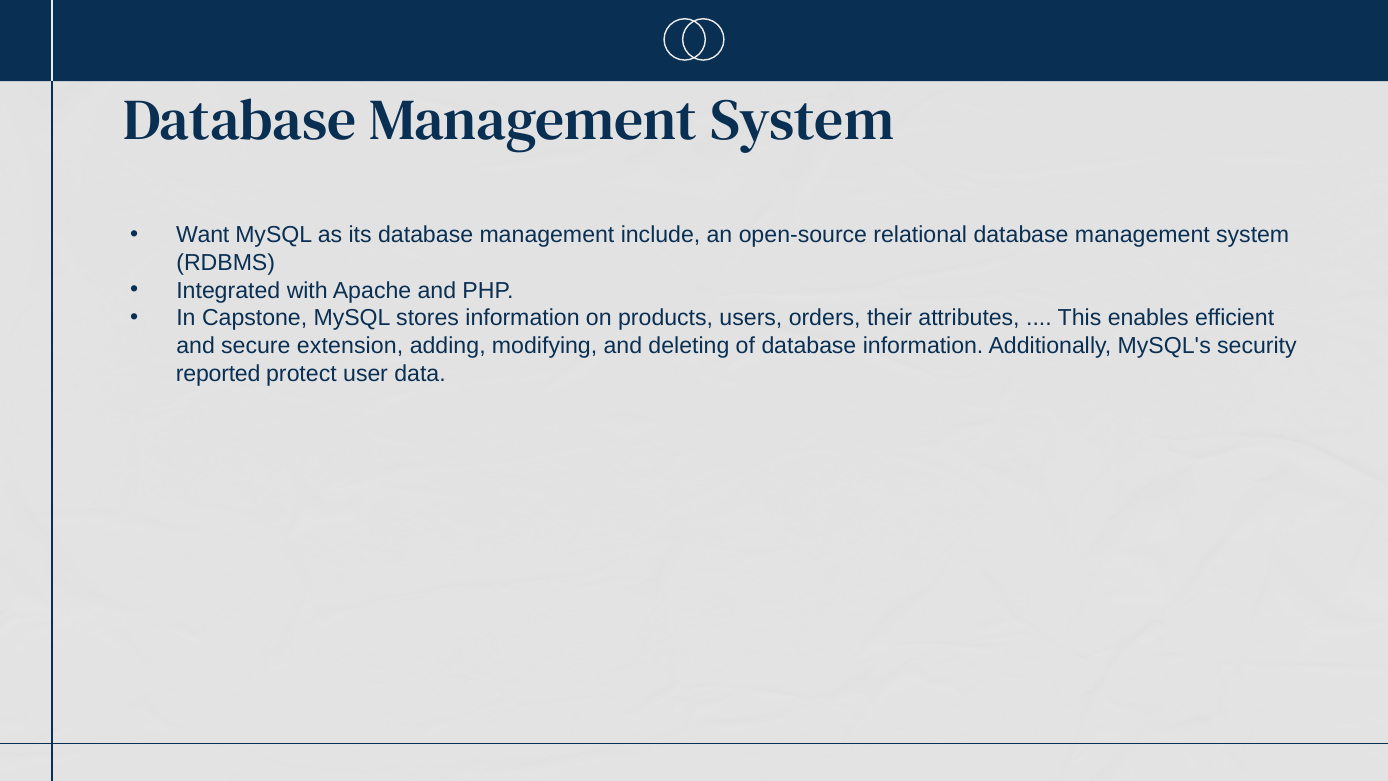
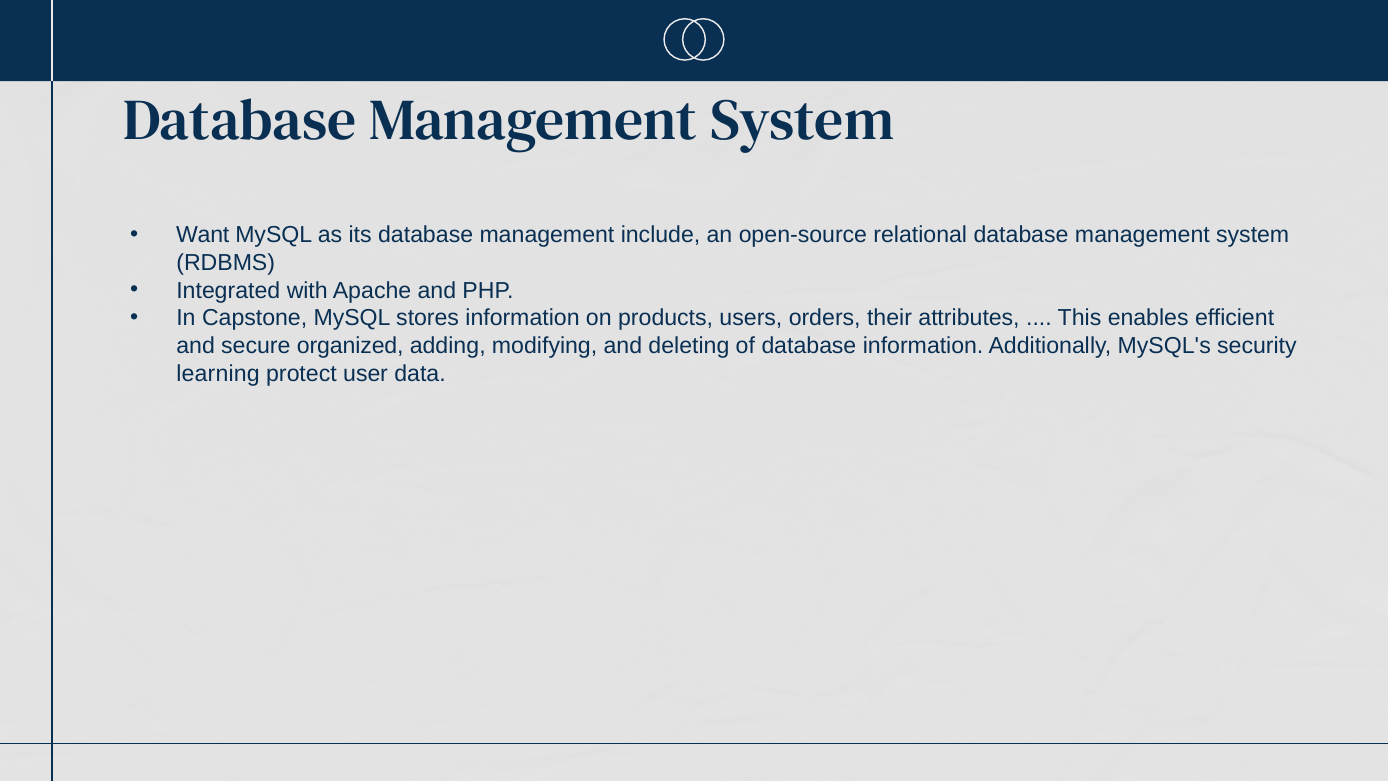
extension: extension -> organized
reported: reported -> learning
